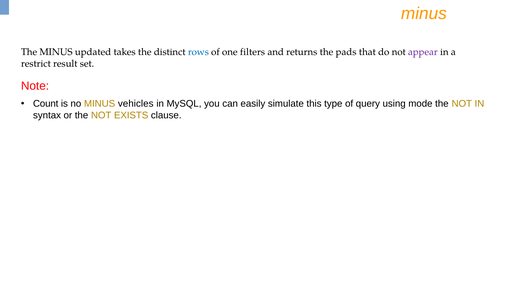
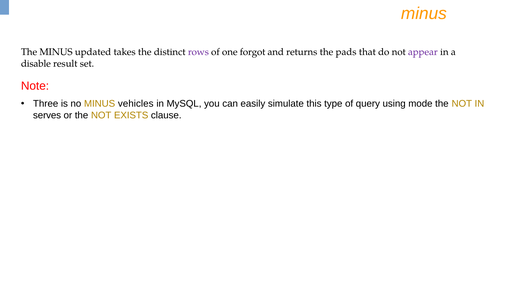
rows colour: blue -> purple
filters: filters -> forgot
restrict: restrict -> disable
Count: Count -> Three
syntax: syntax -> serves
